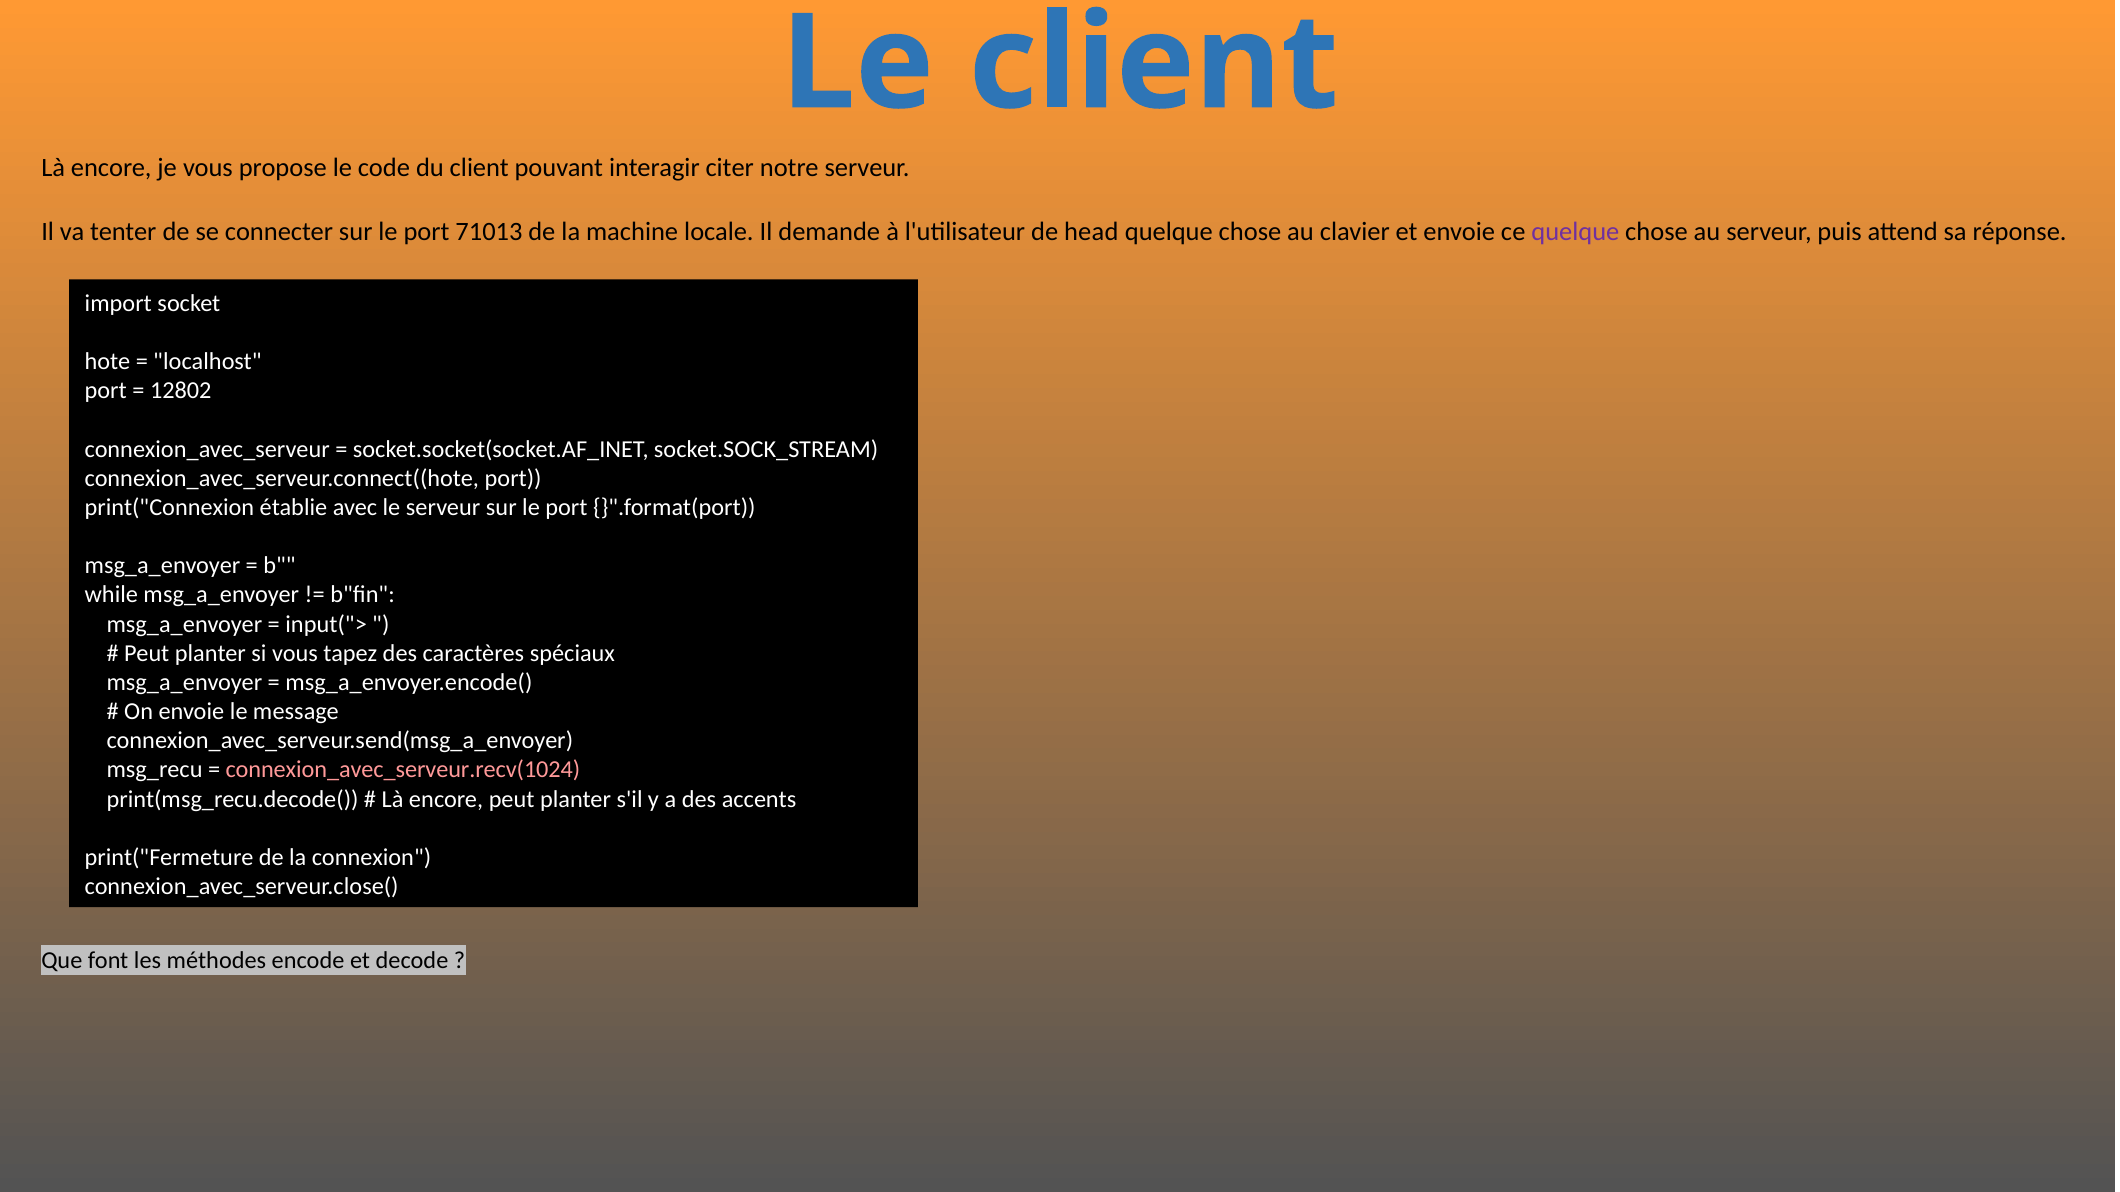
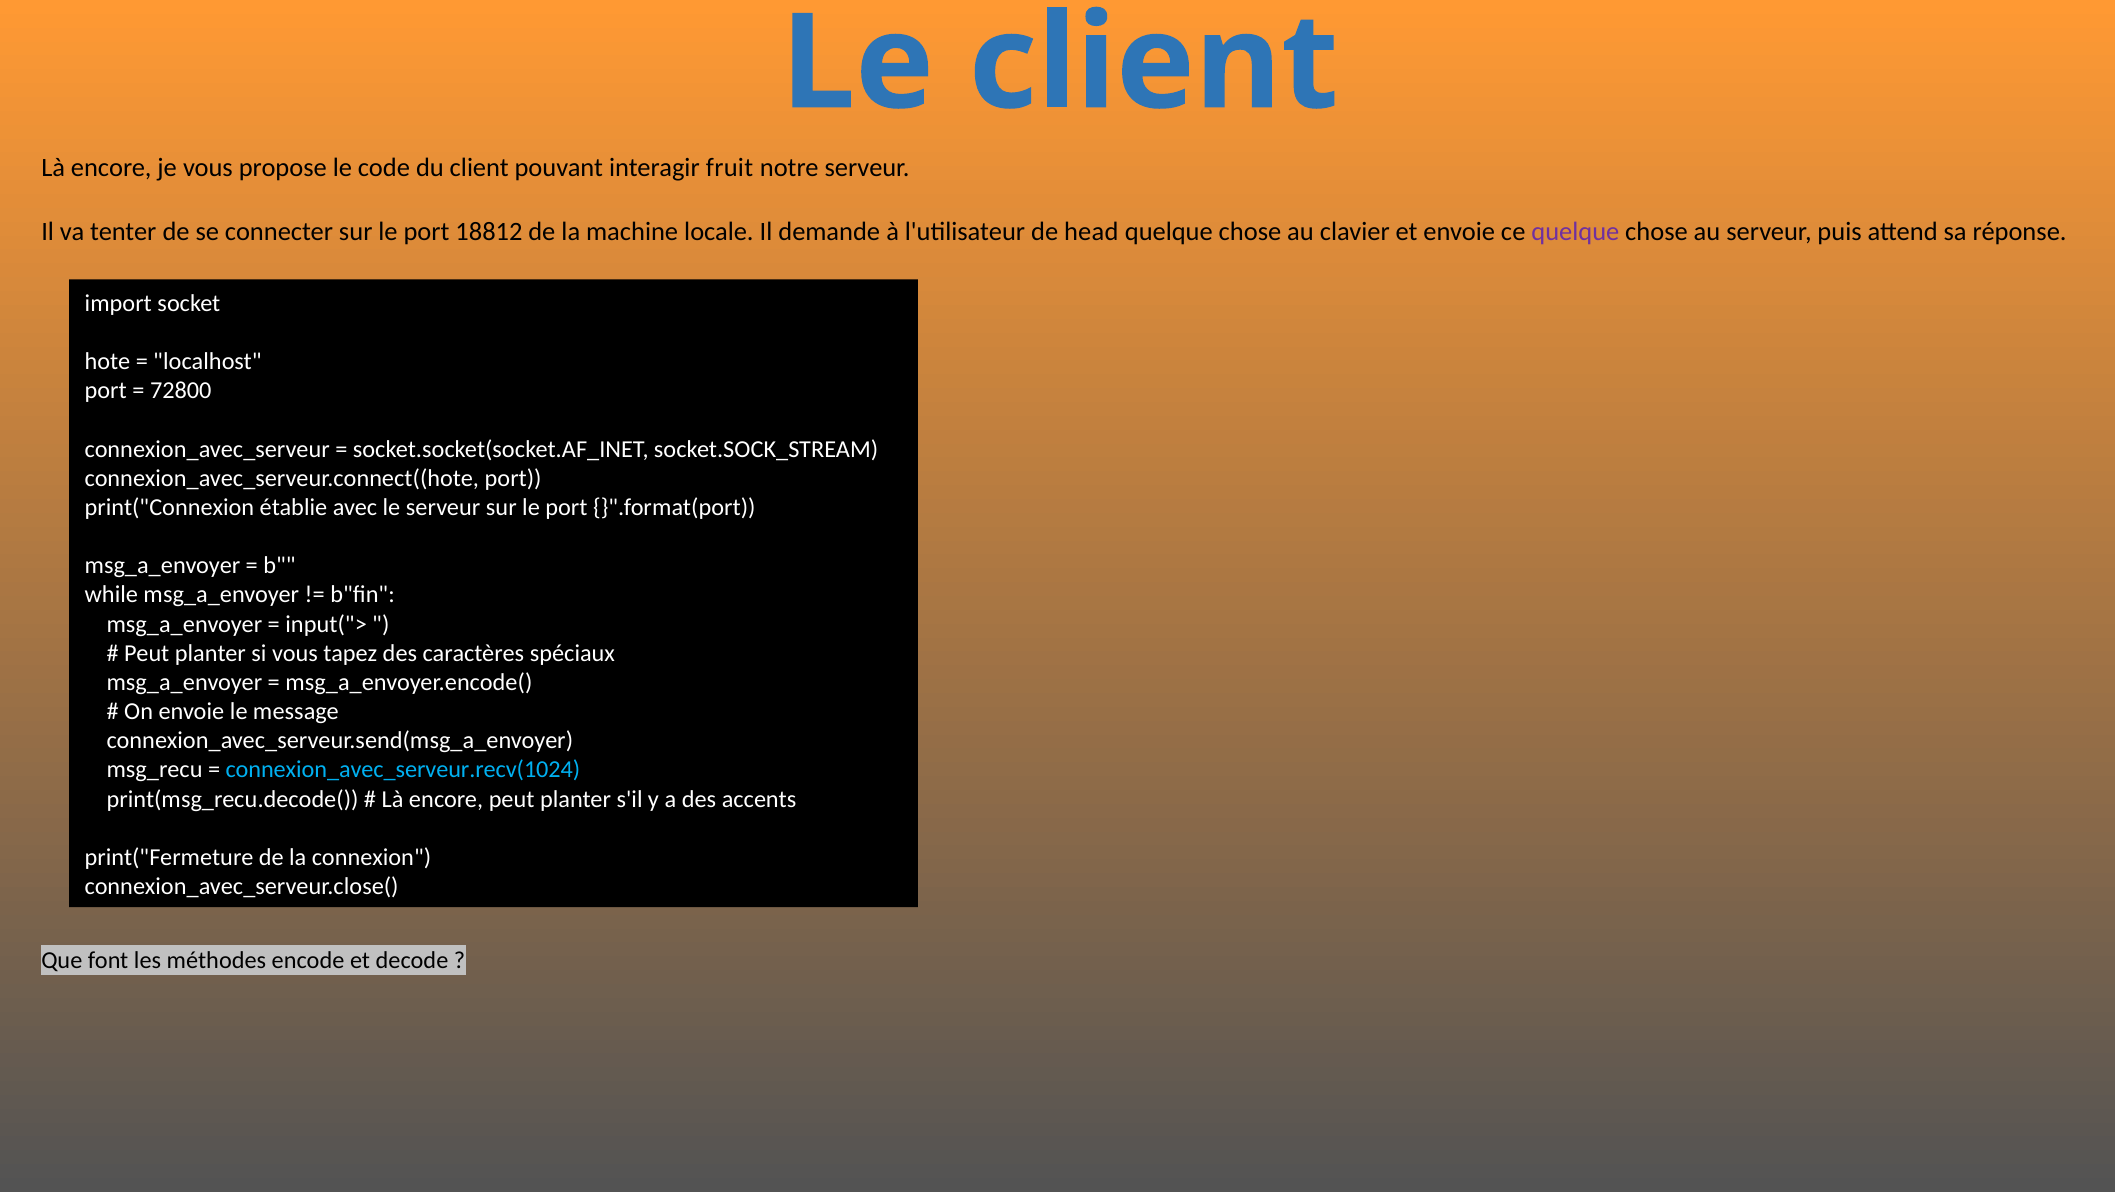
citer: citer -> fruit
71013: 71013 -> 18812
12802: 12802 -> 72800
connexion_avec_serveur.recv(1024 colour: pink -> light blue
